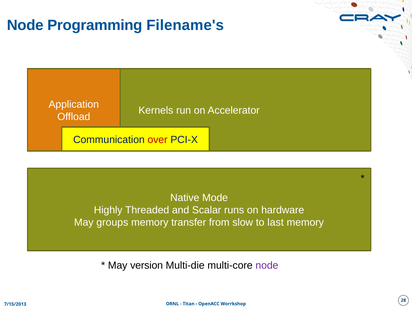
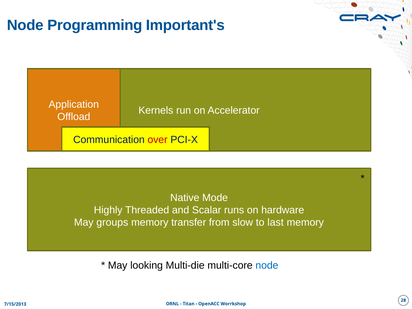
Filename's: Filename's -> Important's
version: version -> looking
node at (267, 265) colour: purple -> blue
